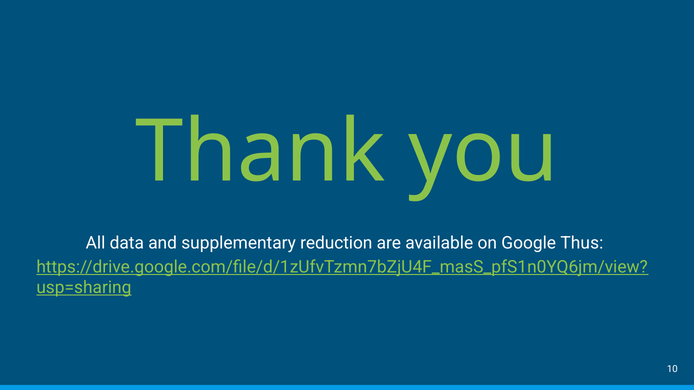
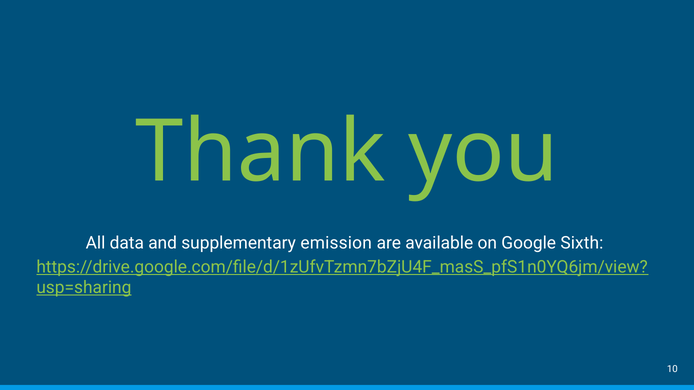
reduction: reduction -> emission
Thus: Thus -> Sixth
